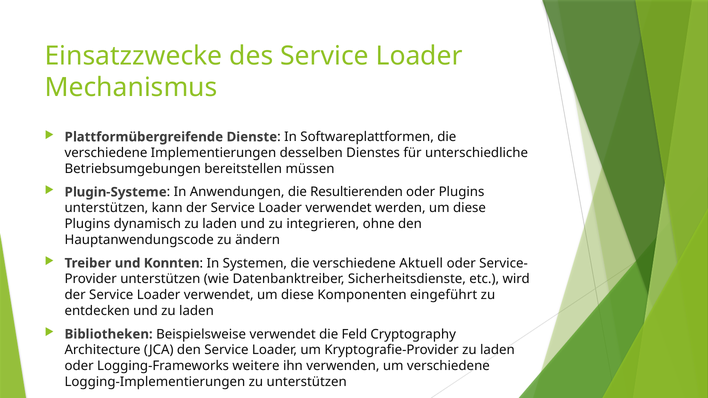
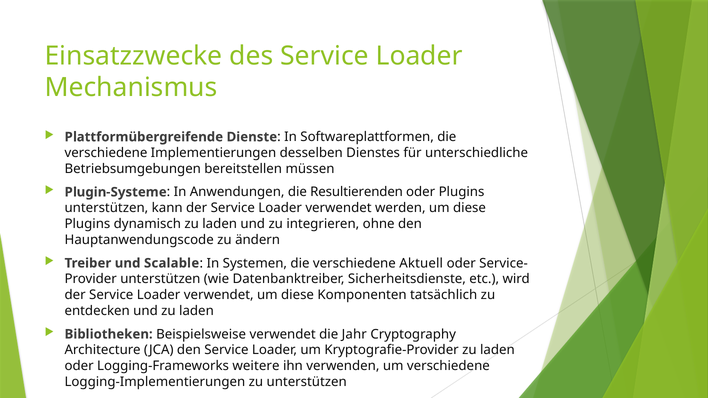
Konnten: Konnten -> Scalable
eingeführt: eingeführt -> tatsächlich
Feld: Feld -> Jahr
